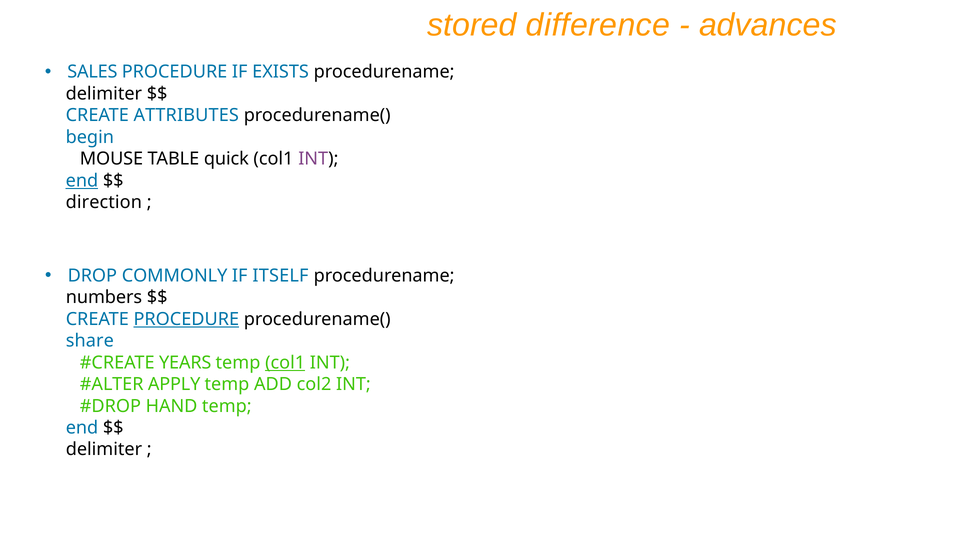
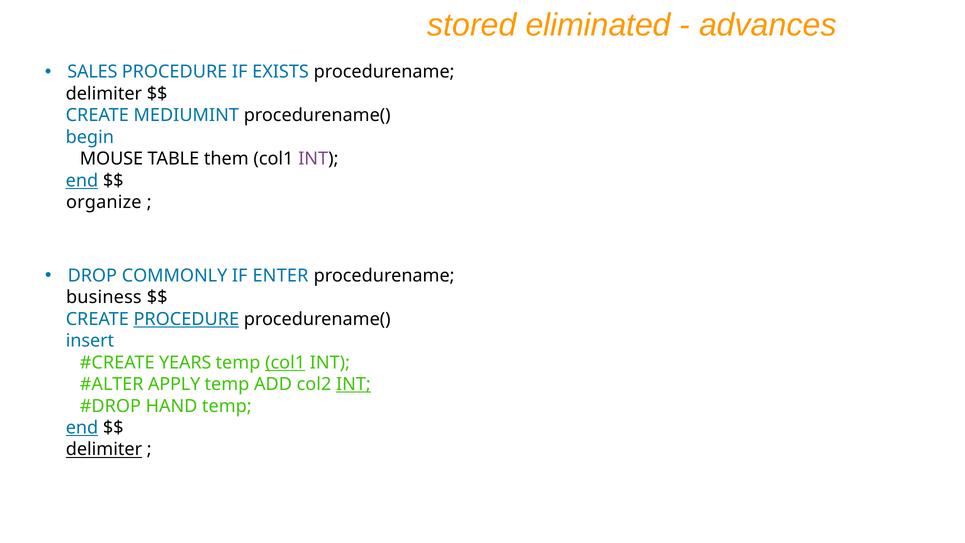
difference: difference -> eliminated
ATTRIBUTES: ATTRIBUTES -> MEDIUMINT
quick: quick -> them
direction: direction -> organize
ITSELF: ITSELF -> ENTER
numbers: numbers -> business
share: share -> insert
INT at (353, 384) underline: none -> present
end at (82, 428) underline: none -> present
delimiter at (104, 449) underline: none -> present
